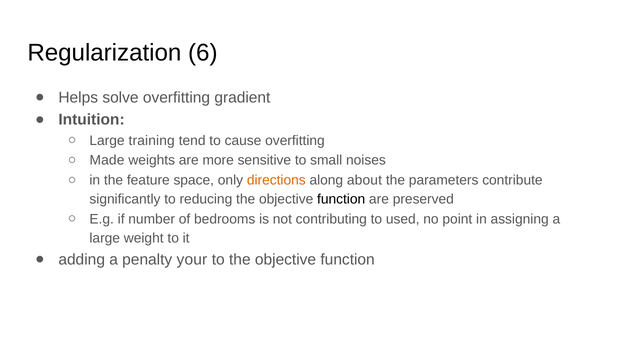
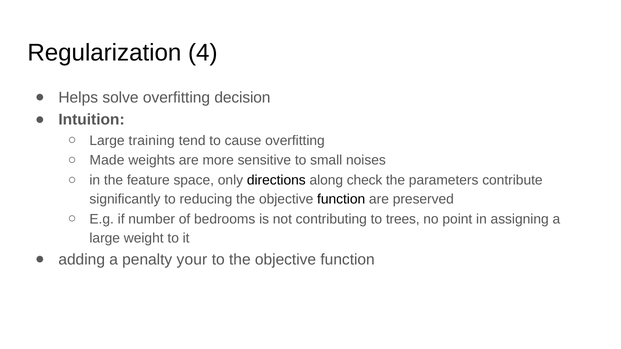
6: 6 -> 4
gradient: gradient -> decision
directions colour: orange -> black
about: about -> check
used: used -> trees
